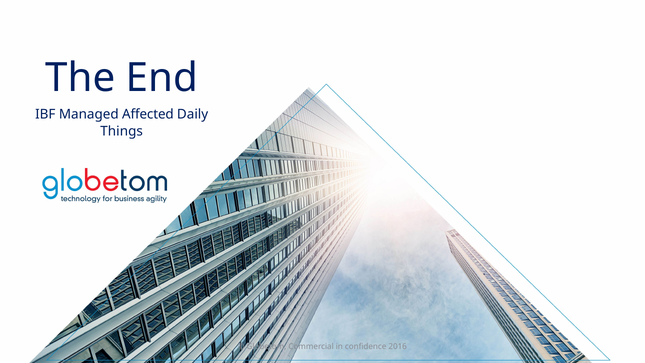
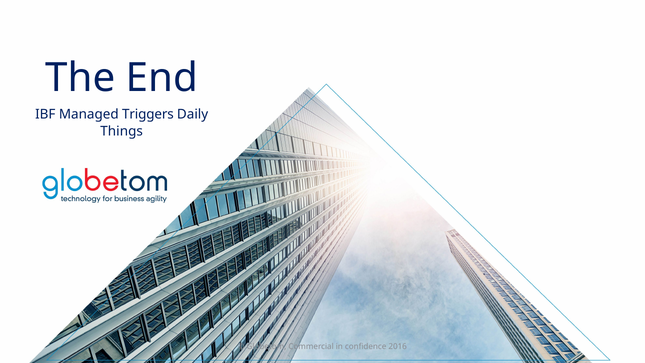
Affected: Affected -> Triggers
